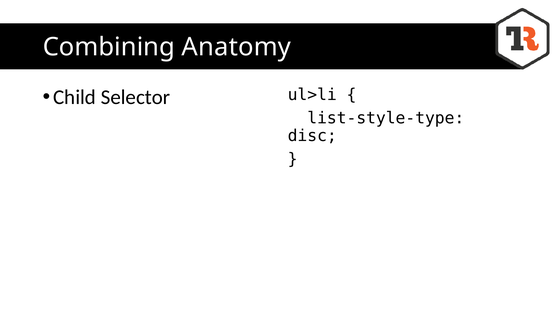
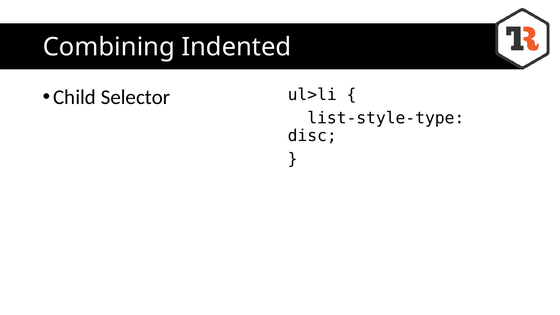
Anatomy: Anatomy -> Indented
